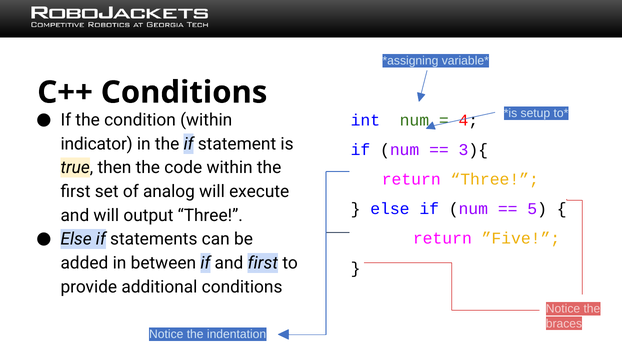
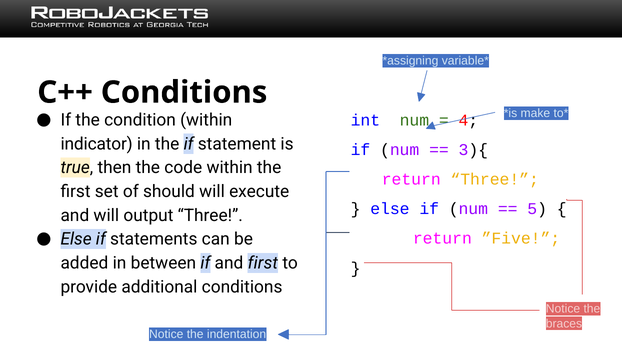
setup: setup -> make
analog: analog -> should
